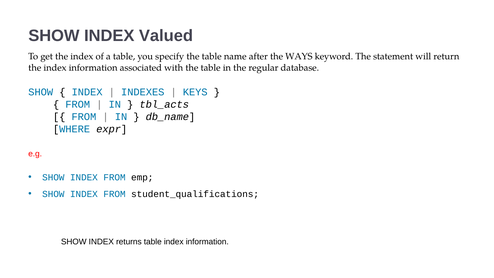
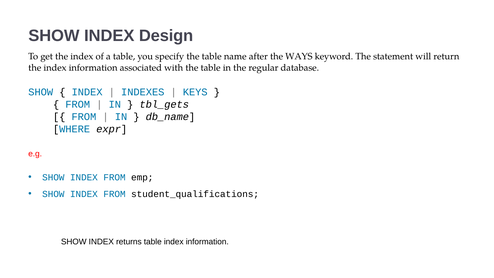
Valued: Valued -> Design
tbl_acts: tbl_acts -> tbl_gets
